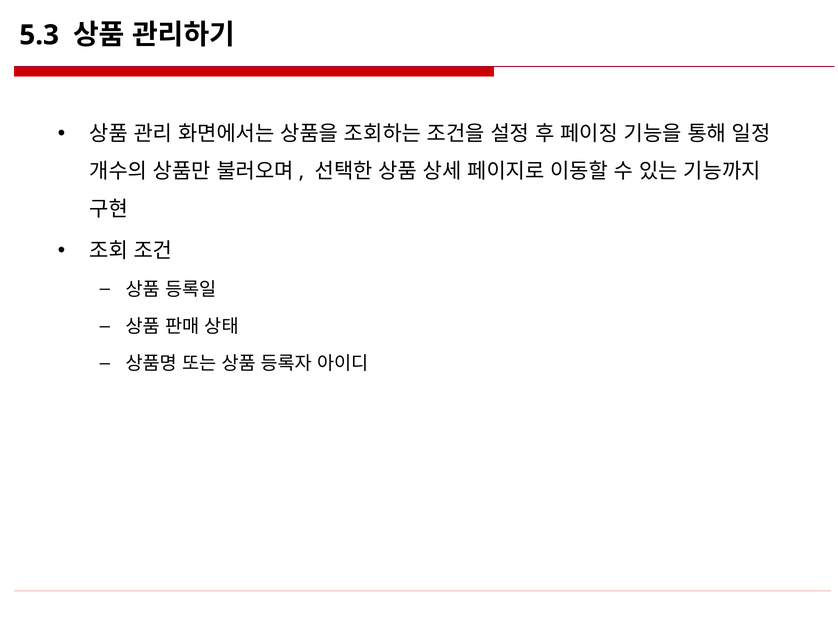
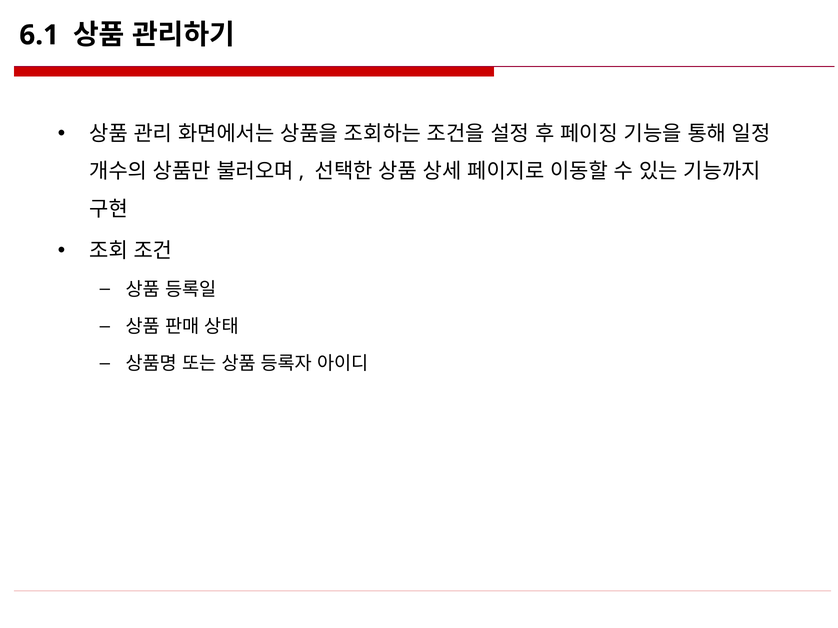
5.3: 5.3 -> 6.1
